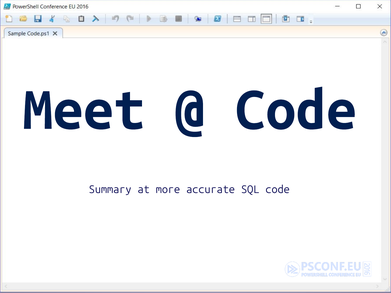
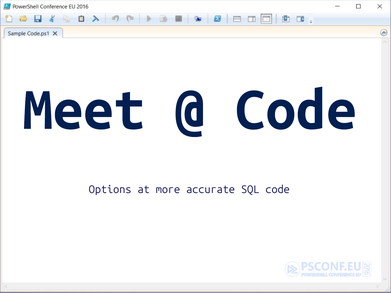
Summary: Summary -> Options
